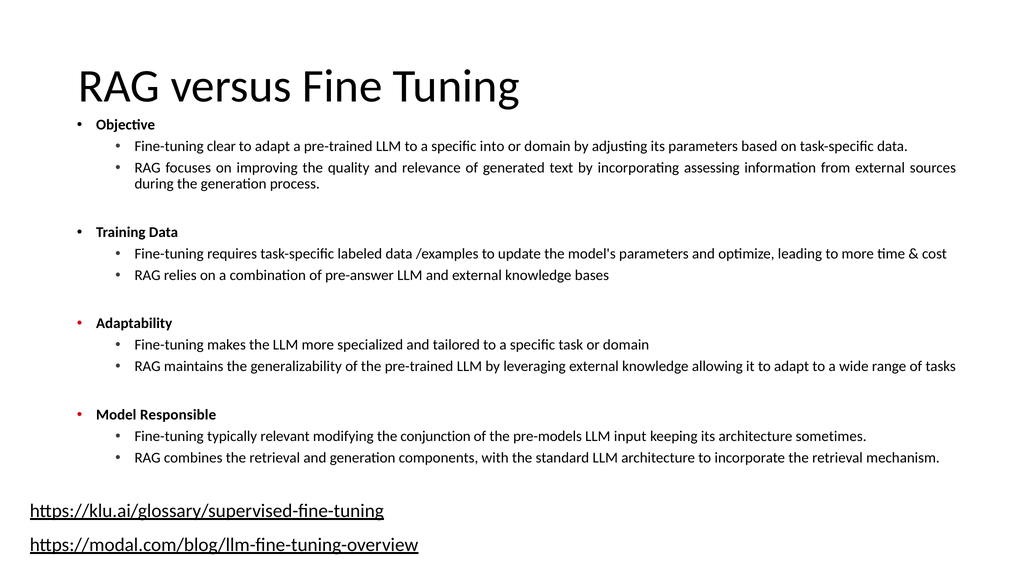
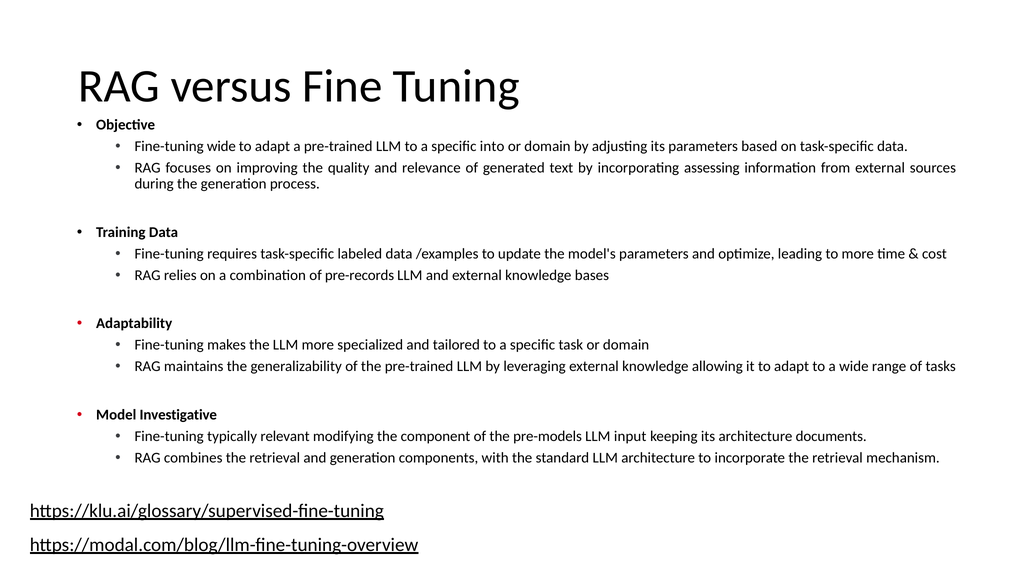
Fine-tuning clear: clear -> wide
pre-answer: pre-answer -> pre-records
Responsible: Responsible -> Investigative
conjunction: conjunction -> component
sometimes: sometimes -> documents
